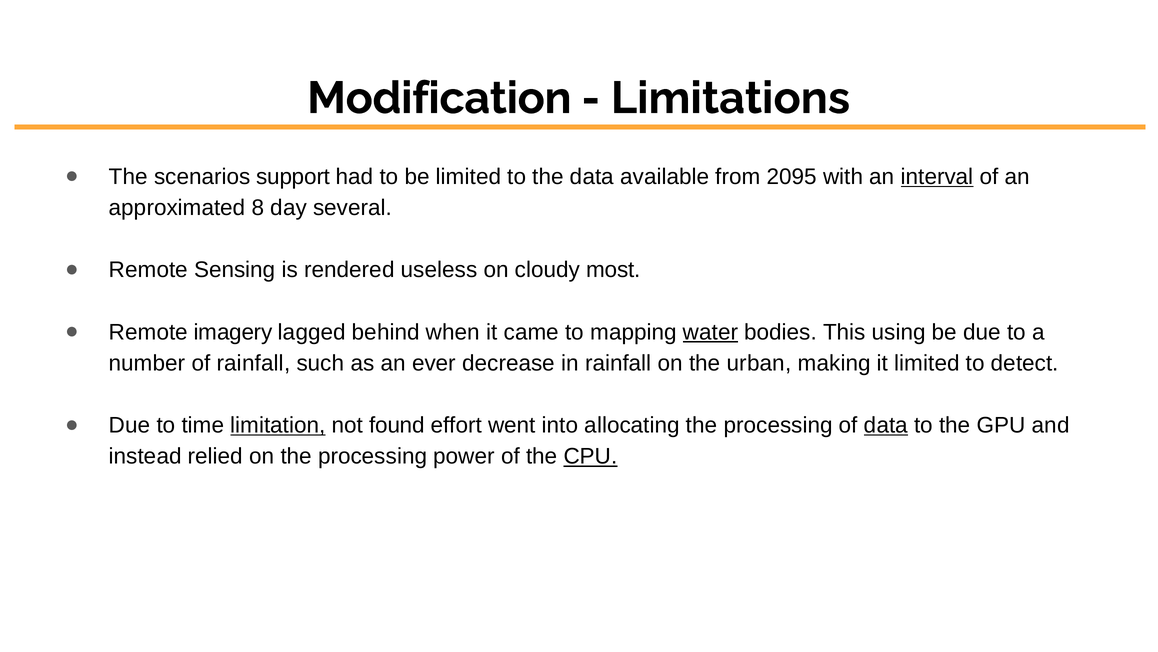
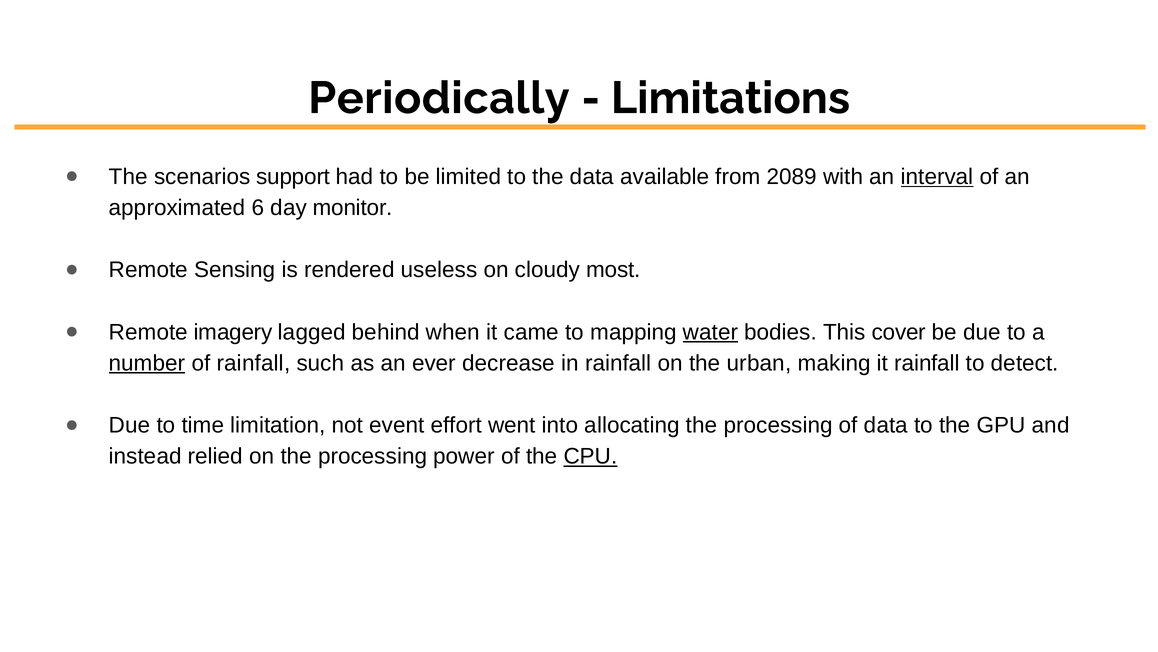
Modification: Modification -> Periodically
2095: 2095 -> 2089
8: 8 -> 6
several: several -> monitor
using: using -> cover
number underline: none -> present
it limited: limited -> rainfall
limitation underline: present -> none
found: found -> event
data at (886, 425) underline: present -> none
